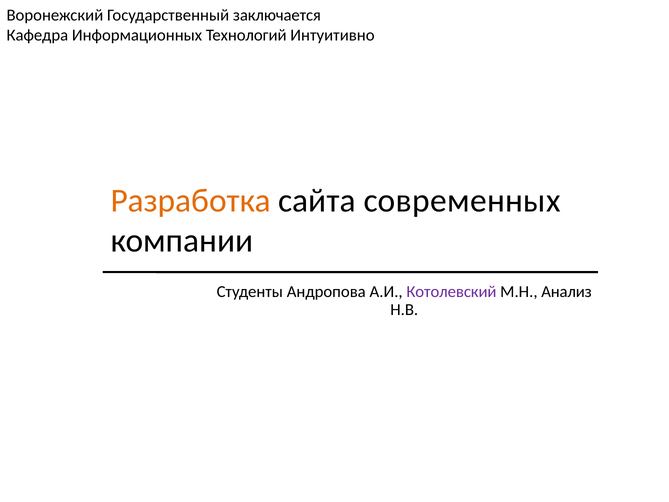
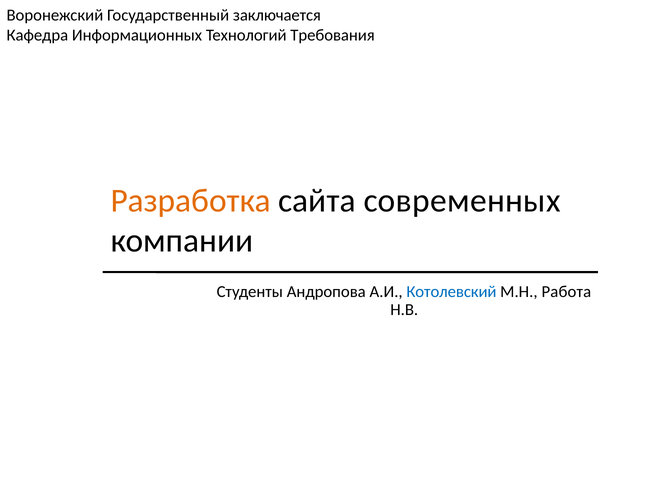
Интуитивно: Интуитивно -> Требования
Котолевский colour: purple -> blue
Анализ: Анализ -> Работа
